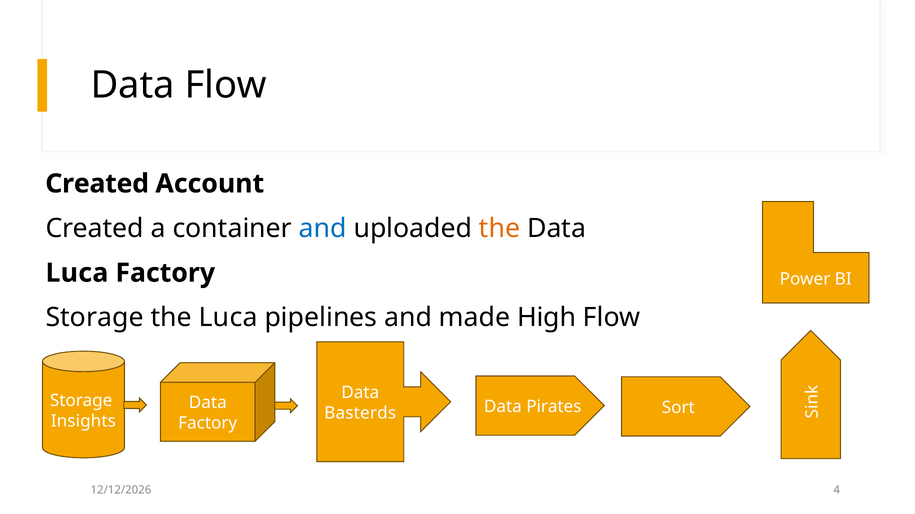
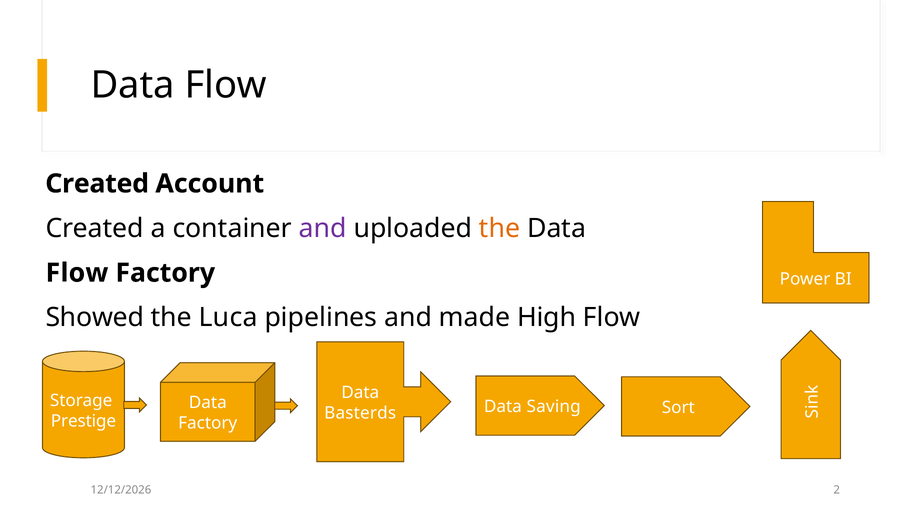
and at (323, 229) colour: blue -> purple
Luca at (77, 273): Luca -> Flow
Storage at (95, 318): Storage -> Showed
Pirates: Pirates -> Saving
Insights: Insights -> Prestige
4: 4 -> 2
